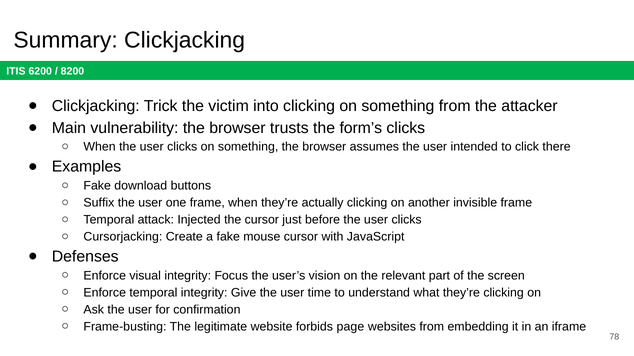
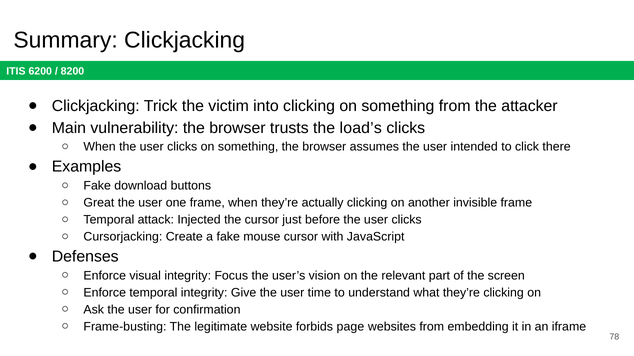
form’s: form’s -> load’s
Suffix: Suffix -> Great
